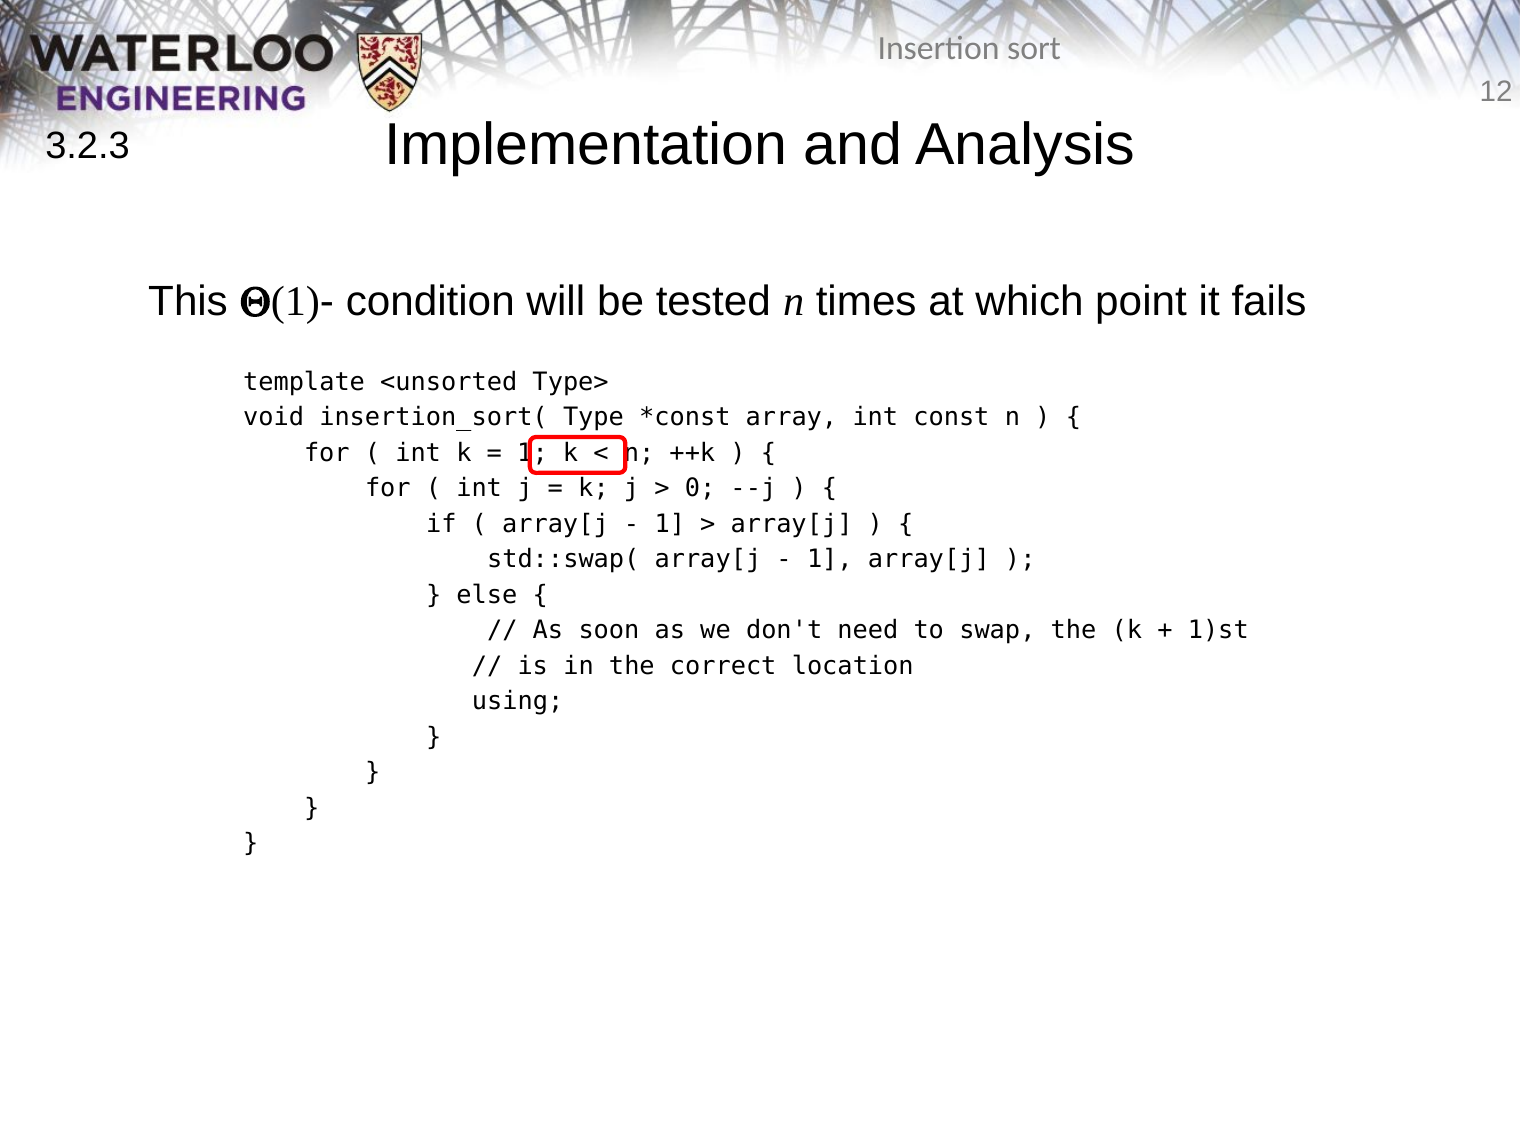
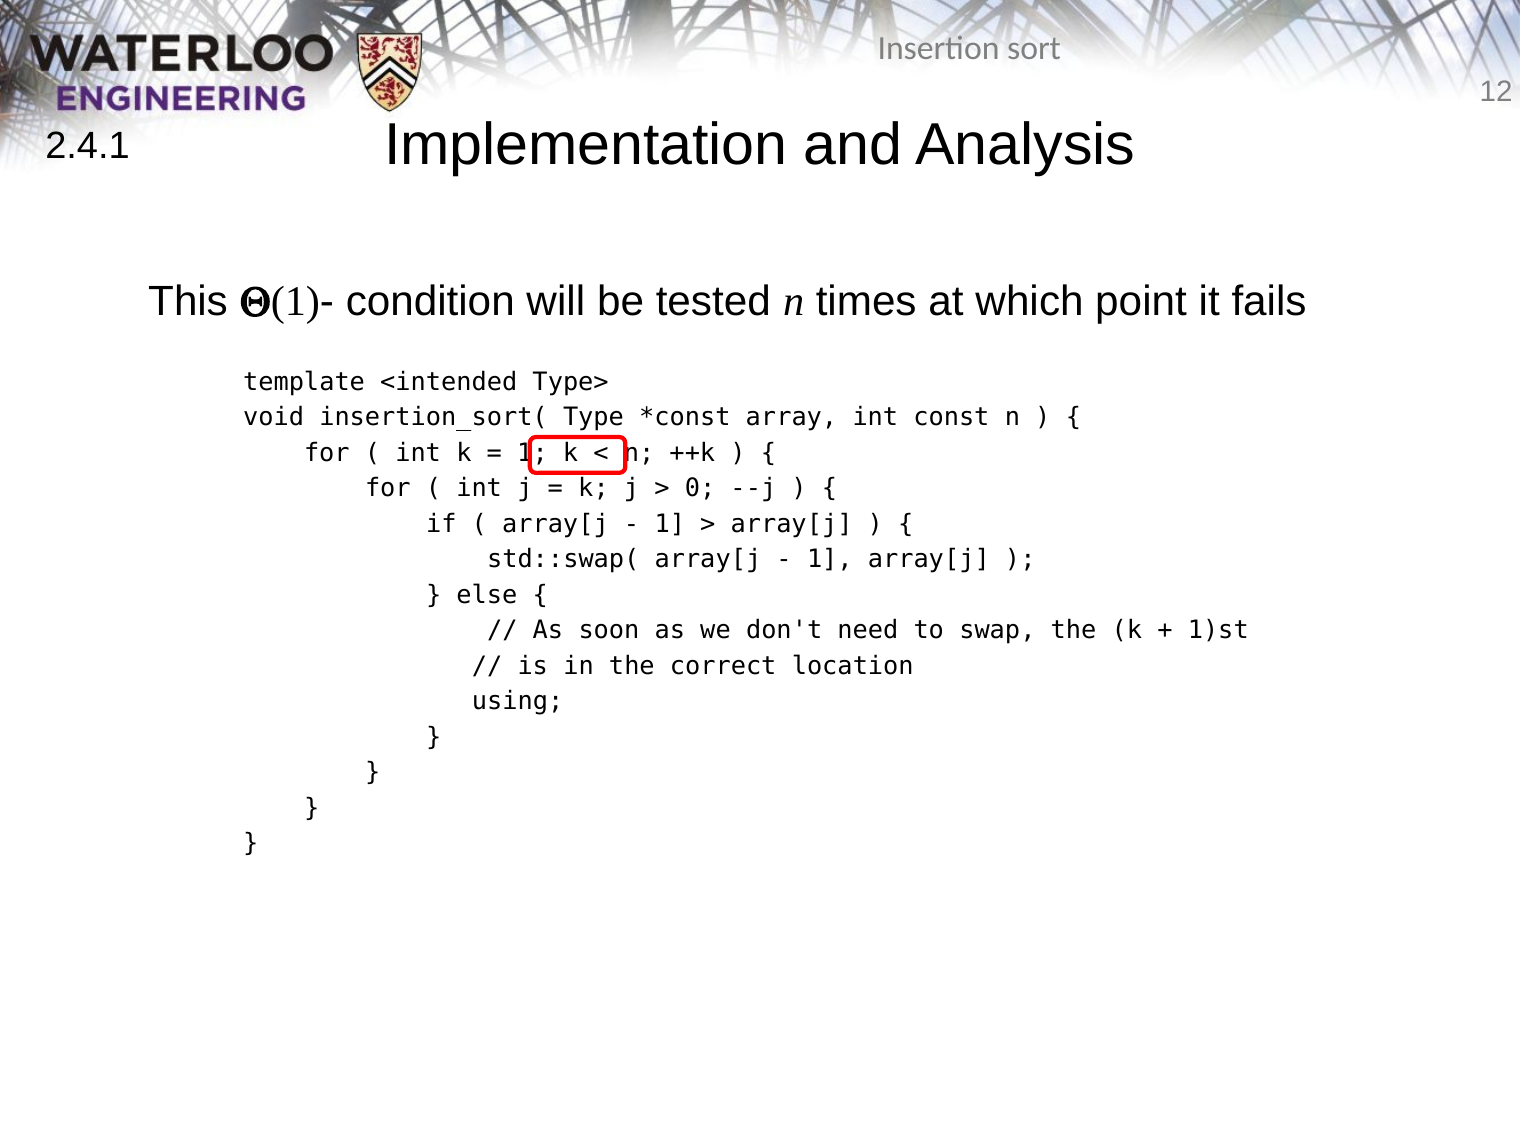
3.2.3: 3.2.3 -> 2.4.1
<unsorted: <unsorted -> <intended
